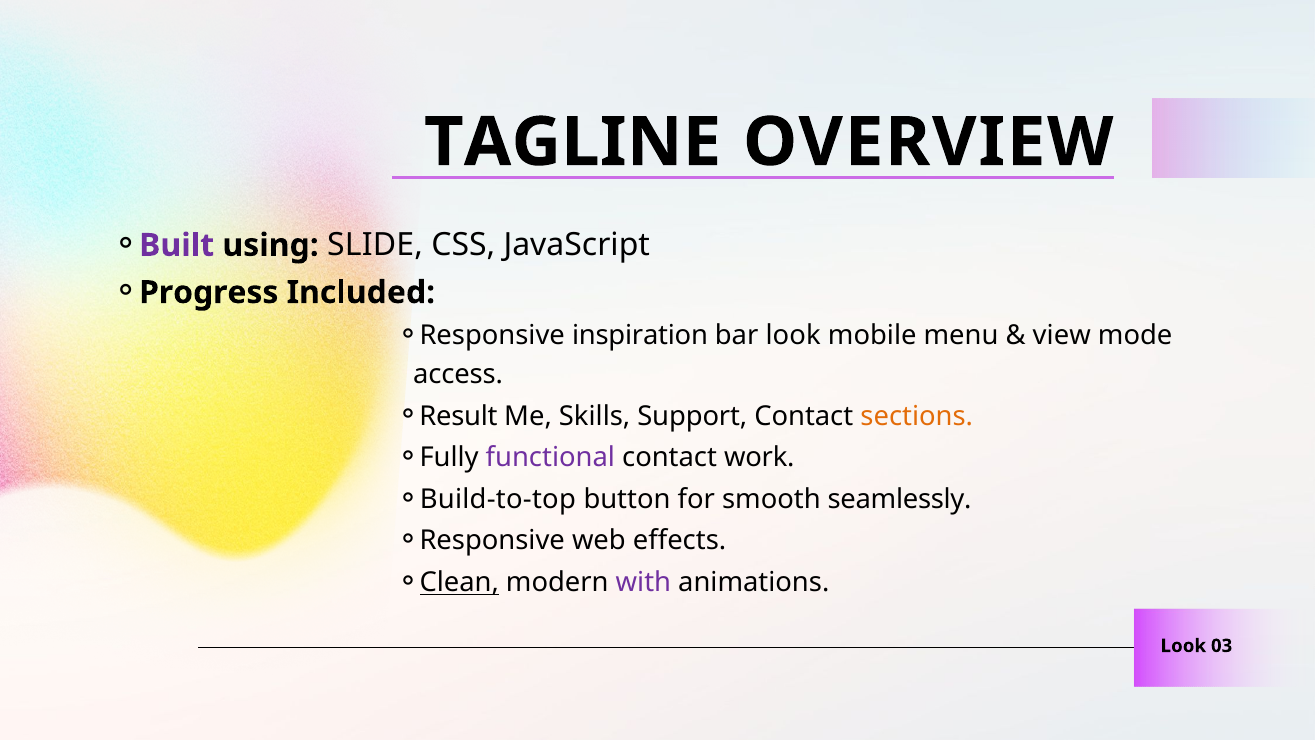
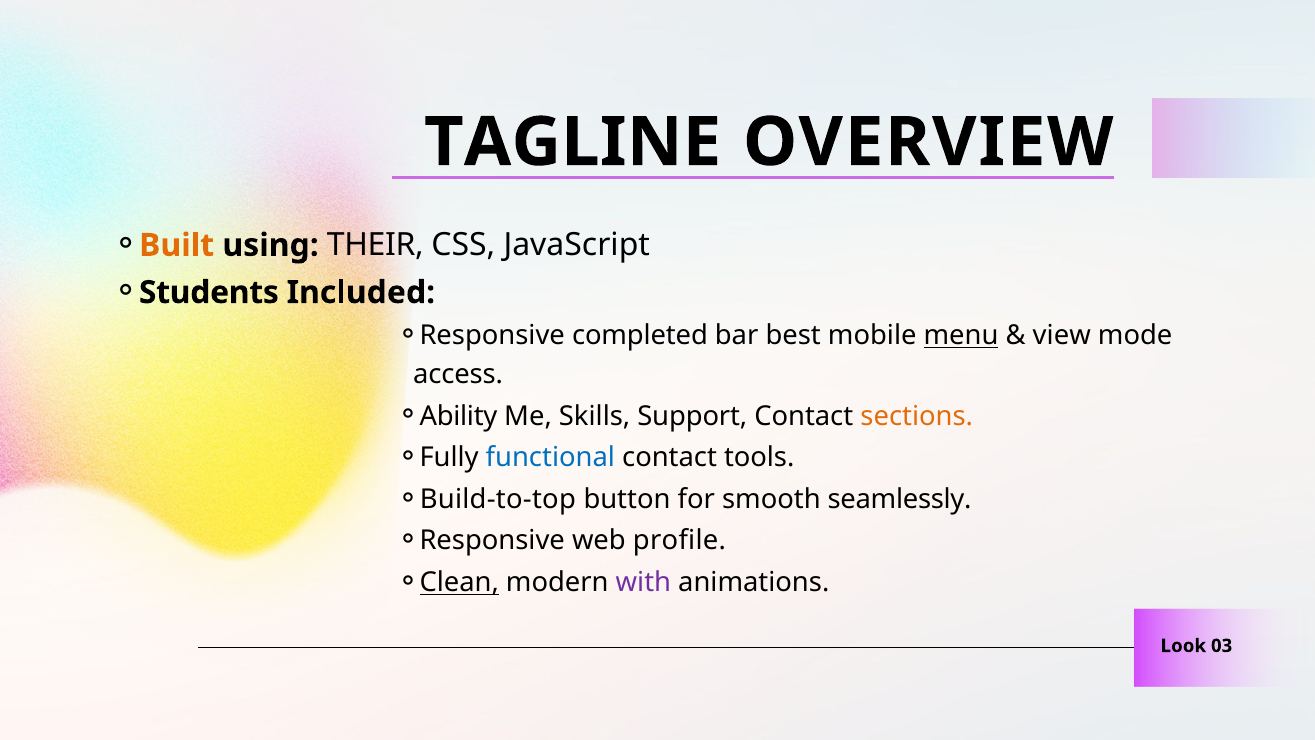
Built colour: purple -> orange
SLIDE: SLIDE -> THEIR
Progress: Progress -> Students
inspiration: inspiration -> completed
bar look: look -> best
menu underline: none -> present
Result: Result -> Ability
functional colour: purple -> blue
work: work -> tools
effects: effects -> profile
